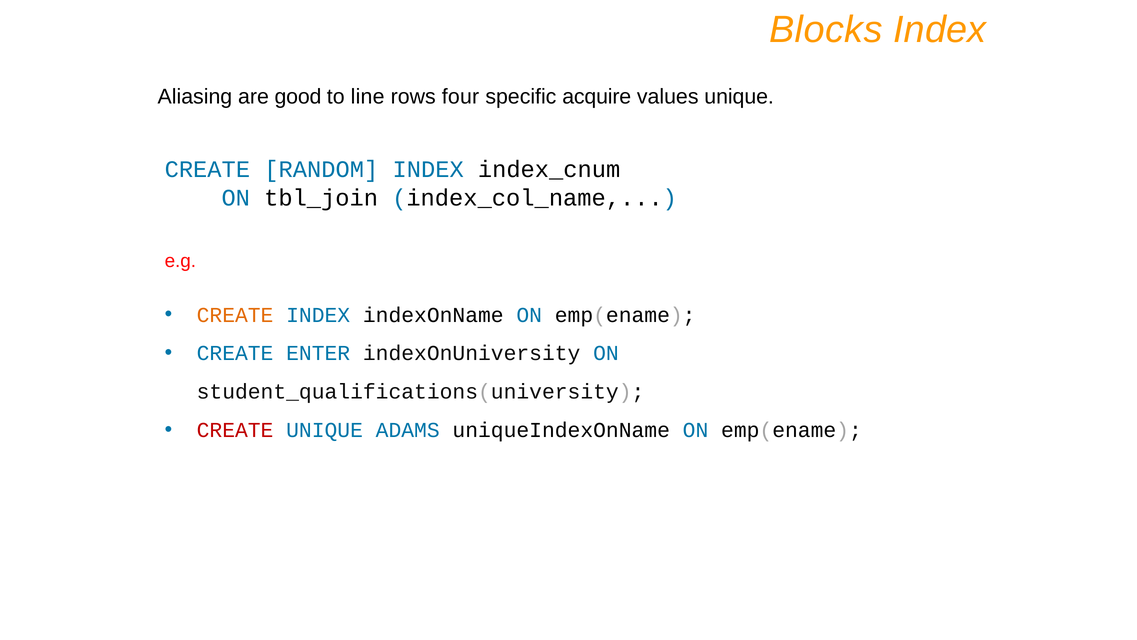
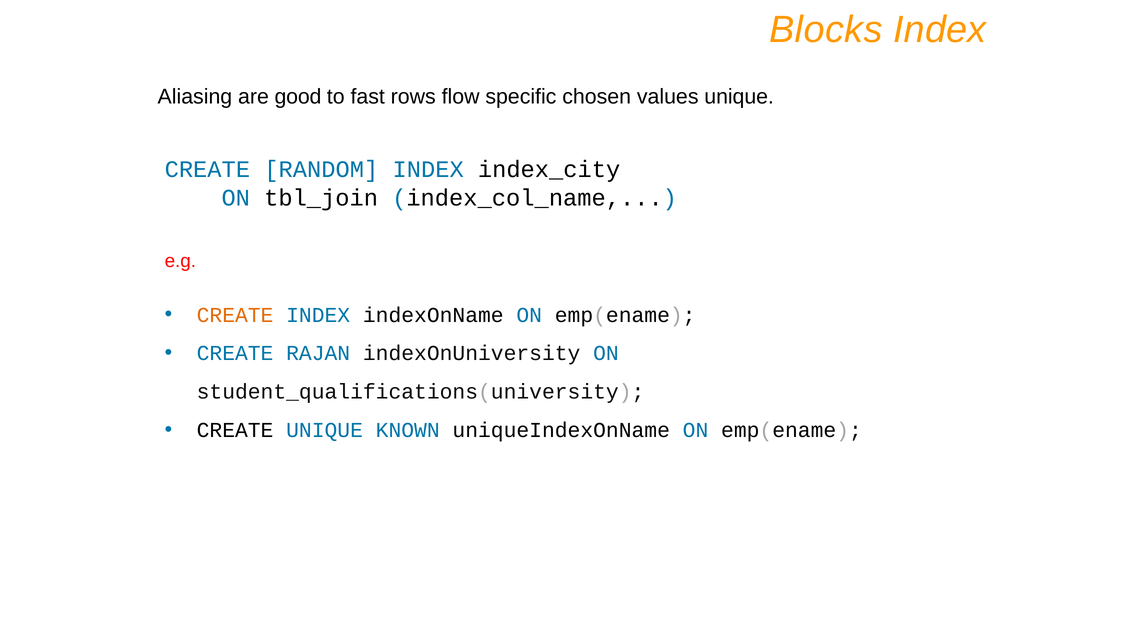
line: line -> fast
four: four -> flow
acquire: acquire -> chosen
index_cnum: index_cnum -> index_city
ENTER: ENTER -> RAJAN
CREATE at (235, 430) colour: red -> black
ADAMS: ADAMS -> KNOWN
